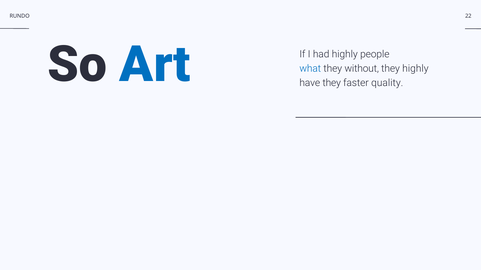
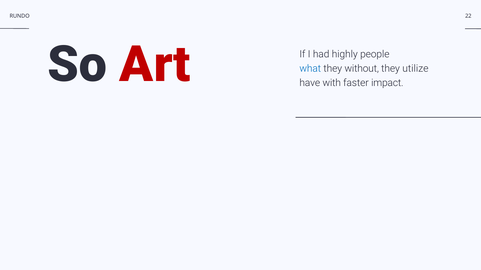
Art colour: blue -> red
they highly: highly -> utilize
have they: they -> with
quality: quality -> impact
